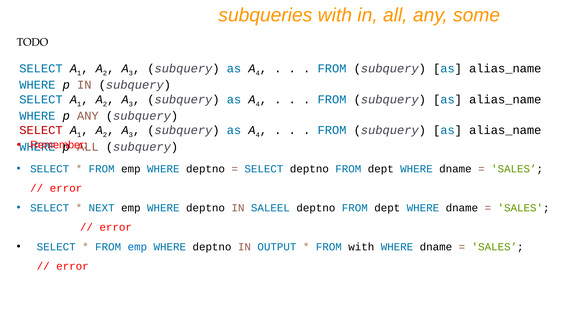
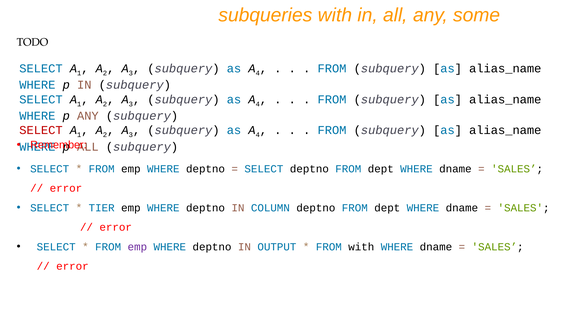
NEXT: NEXT -> TIER
SALEEL: SALEEL -> COLUMN
emp at (137, 247) colour: blue -> purple
